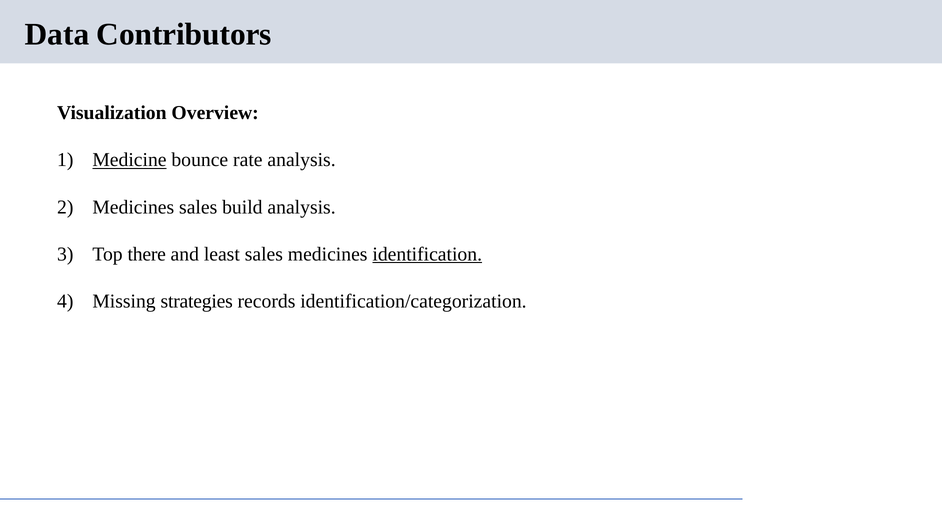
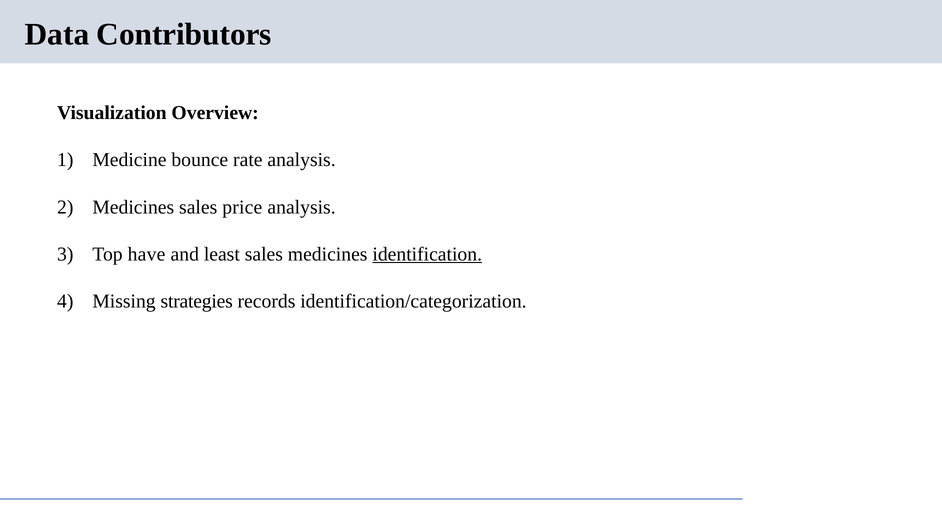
Medicine underline: present -> none
build: build -> price
there: there -> have
